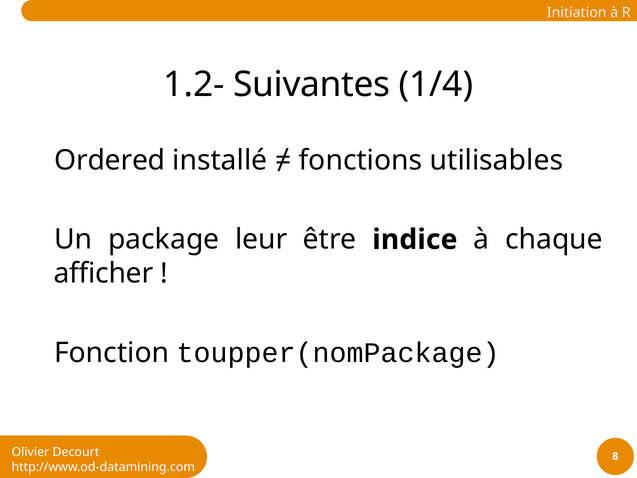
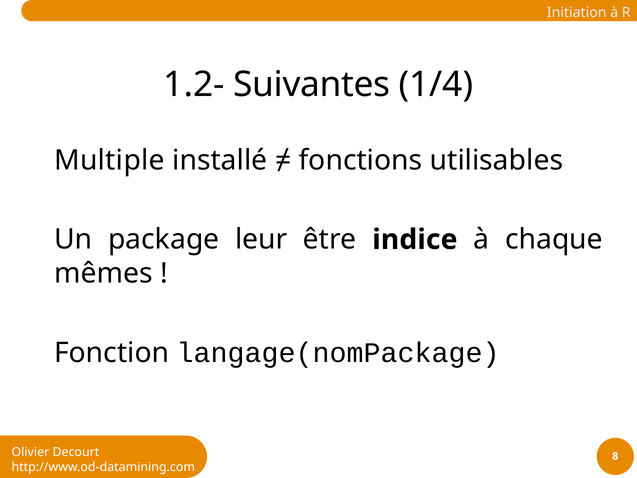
Ordered: Ordered -> Multiple
afficher: afficher -> mêmes
toupper(nomPackage: toupper(nomPackage -> langage(nomPackage
